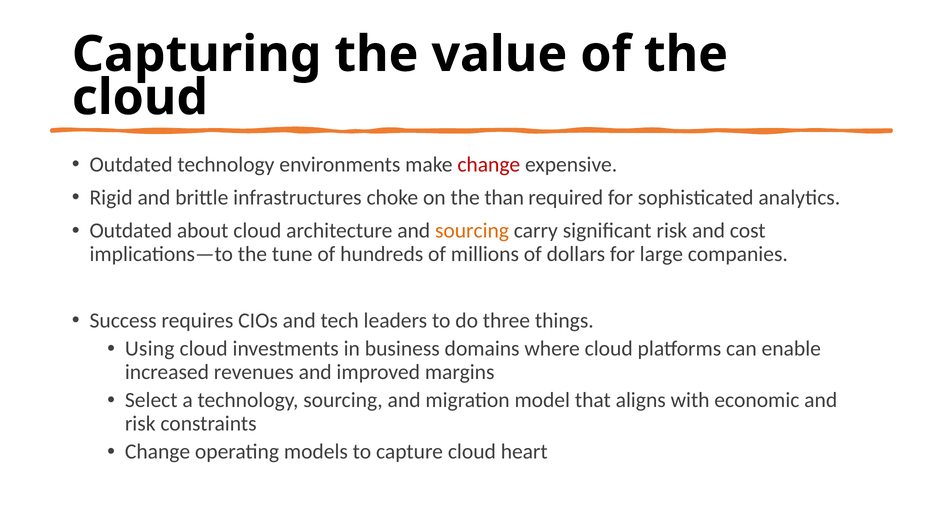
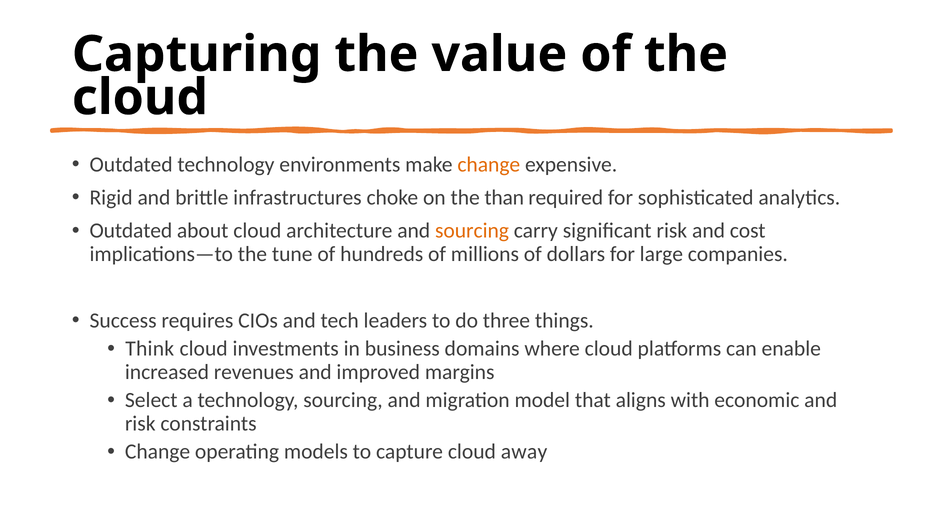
change at (489, 164) colour: red -> orange
Using: Using -> Think
heart: heart -> away
